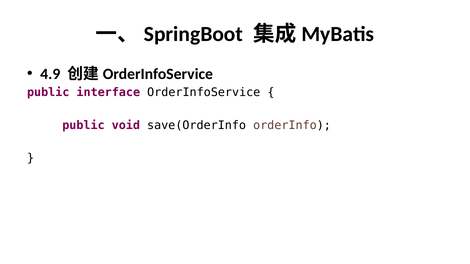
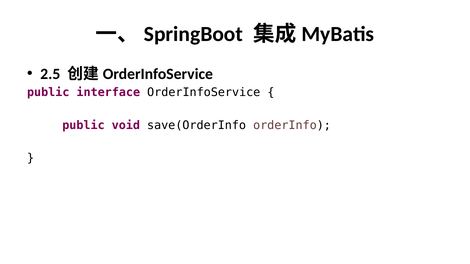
4.9: 4.9 -> 2.5
